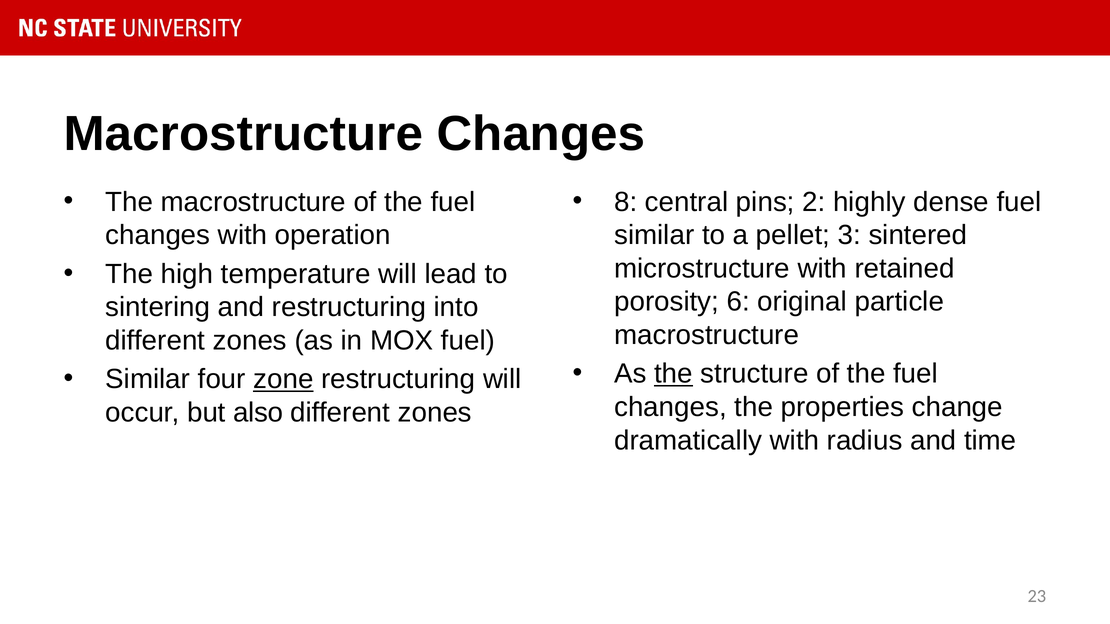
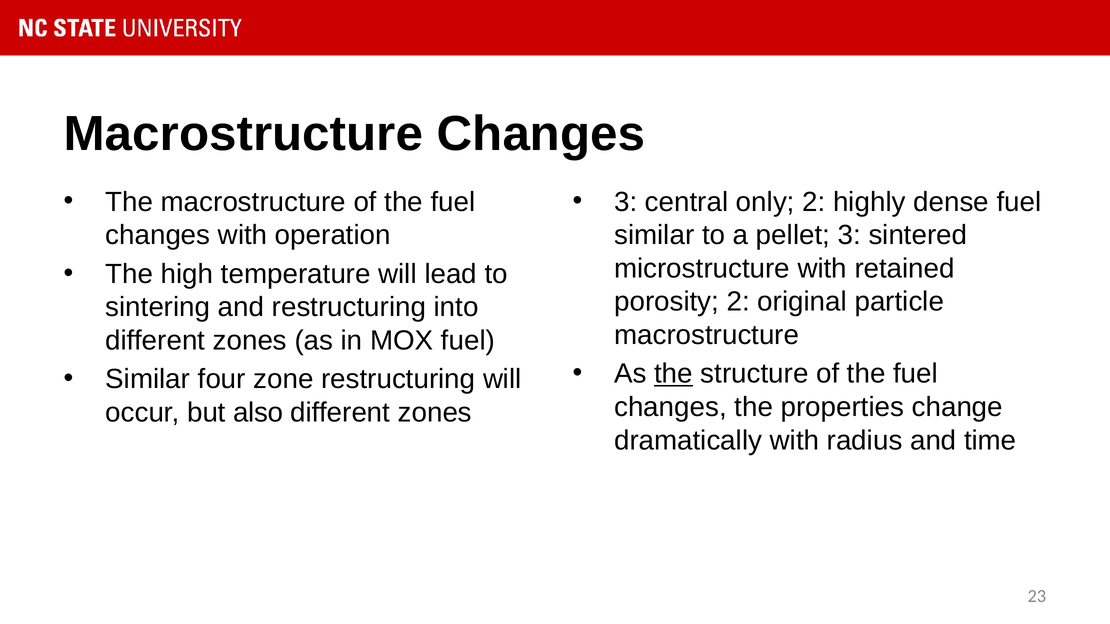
8 at (626, 202): 8 -> 3
pins: pins -> only
porosity 6: 6 -> 2
zone underline: present -> none
